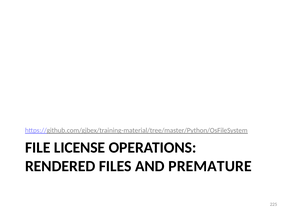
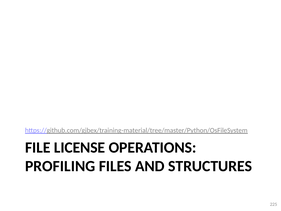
RENDERED: RENDERED -> PROFILING
PREMATURE: PREMATURE -> STRUCTURES
